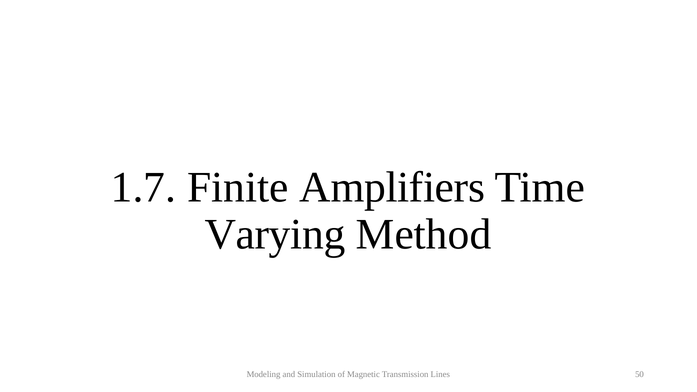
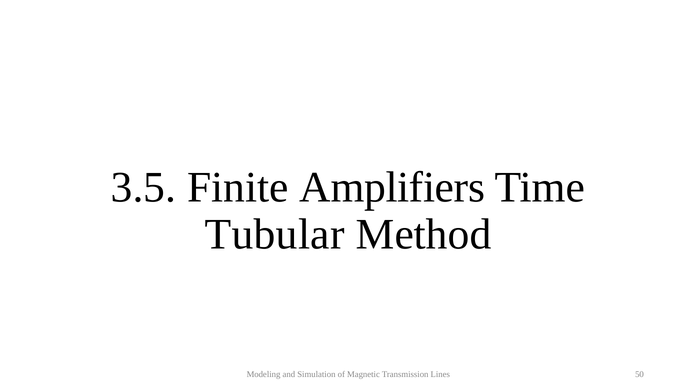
1.7: 1.7 -> 3.5
Varying: Varying -> Tubular
